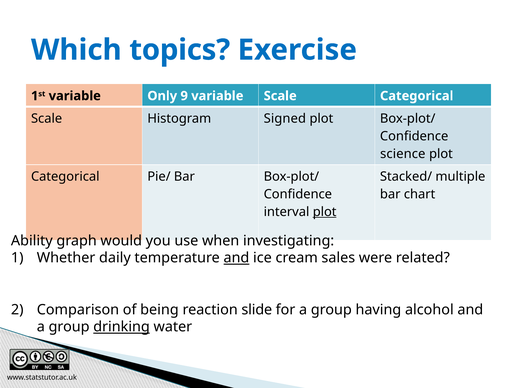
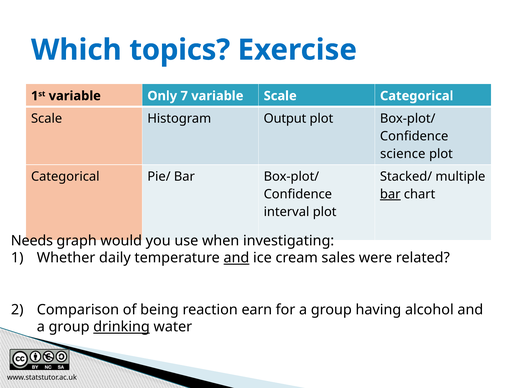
9: 9 -> 7
Signed: Signed -> Output
bar at (390, 194) underline: none -> present
plot at (325, 212) underline: present -> none
Ability: Ability -> Needs
slide: slide -> earn
